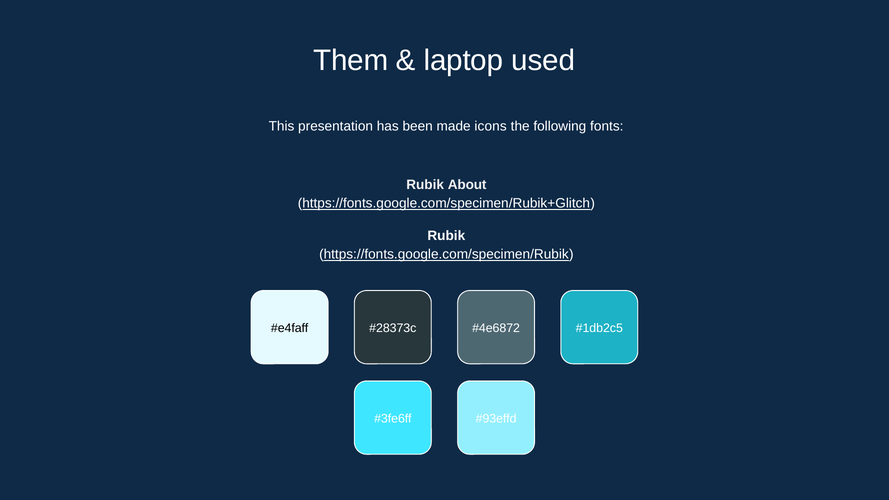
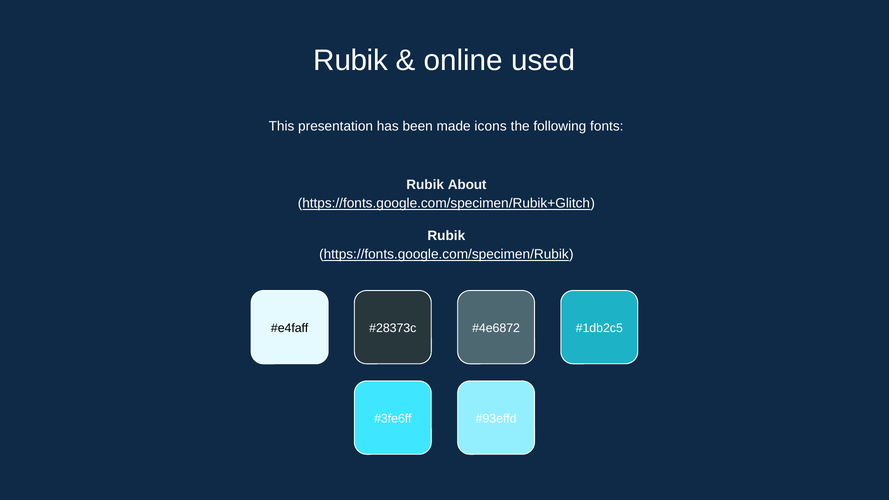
Them at (351, 60): Them -> Rubik
laptop: laptop -> online
